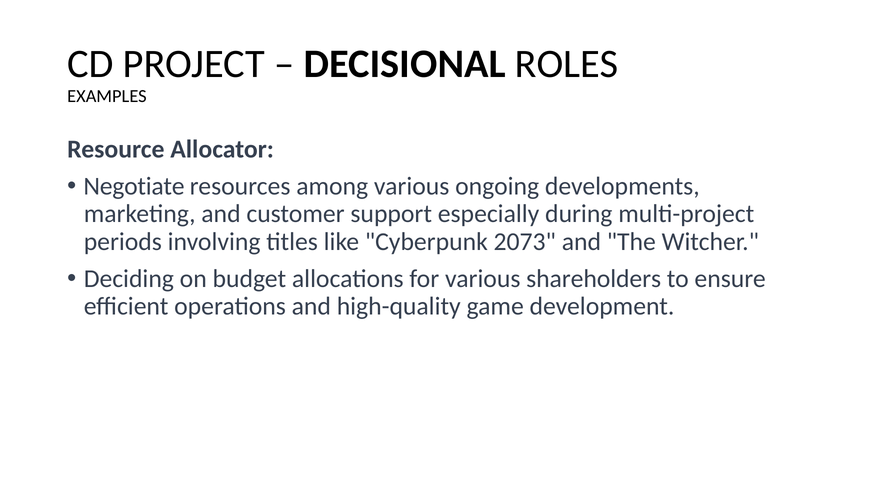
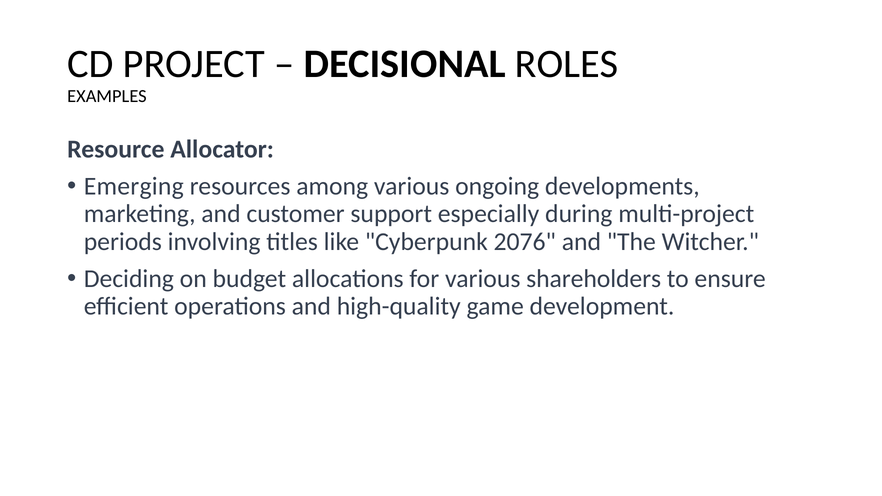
Negotiate: Negotiate -> Emerging
2073: 2073 -> 2076
